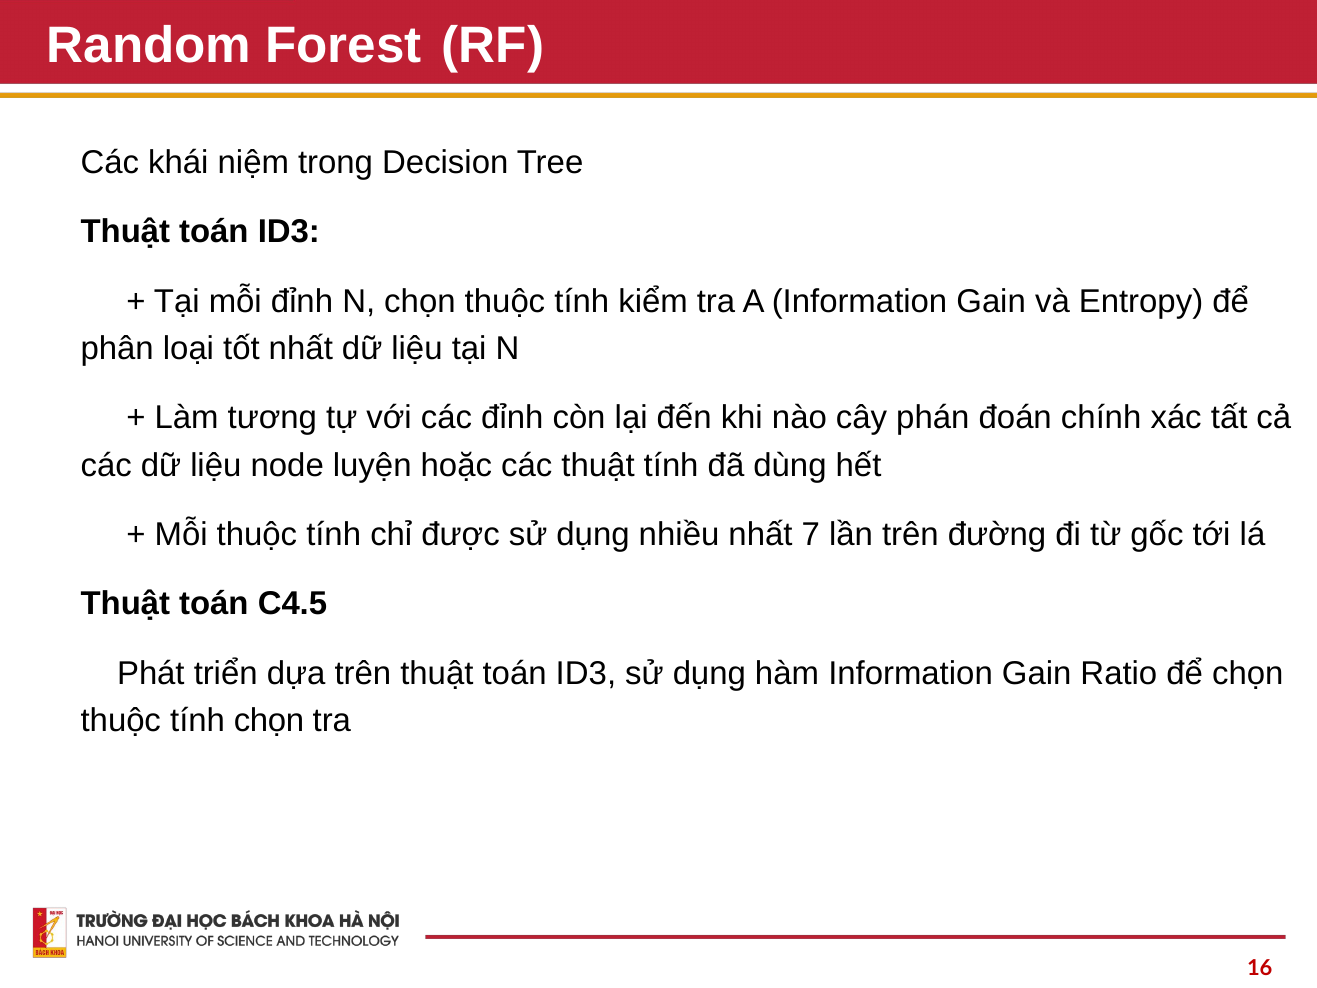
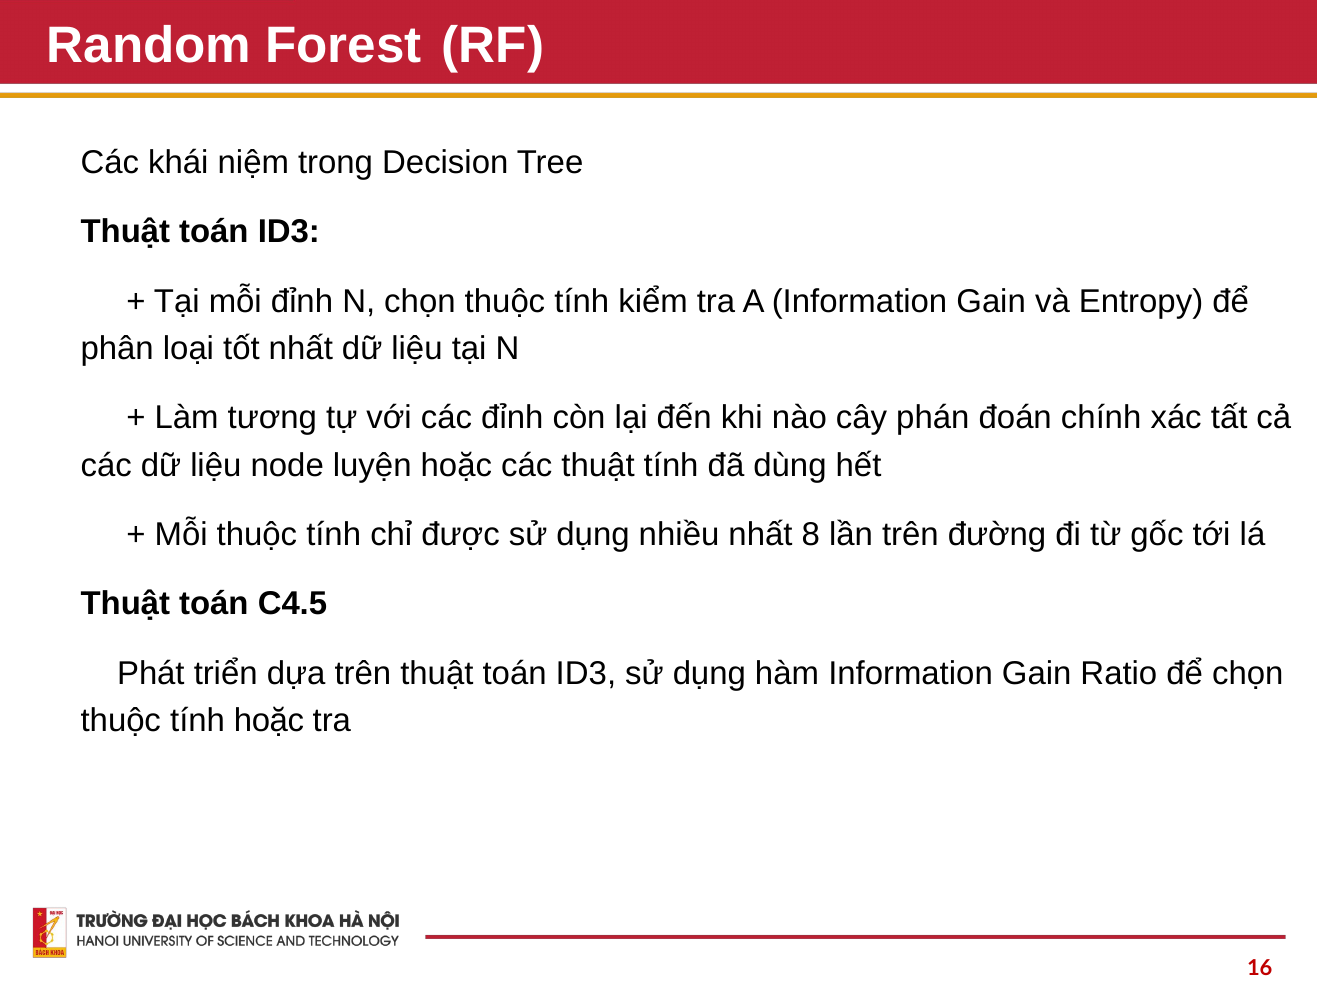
7: 7 -> 8
tính chọn: chọn -> hoặc
